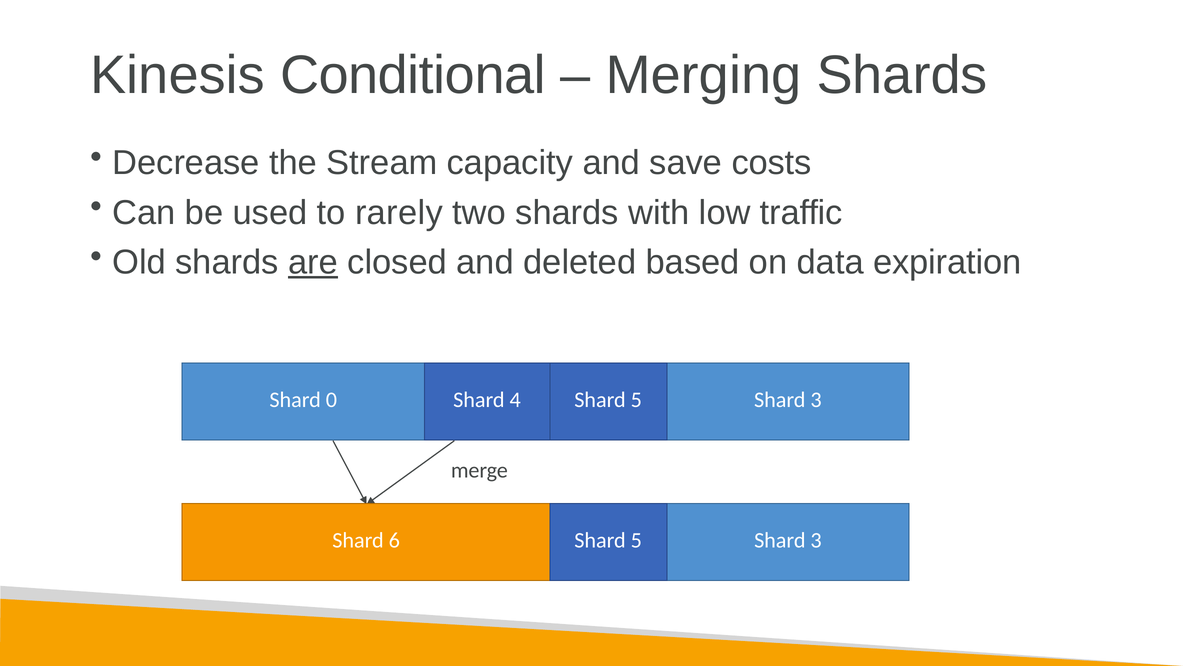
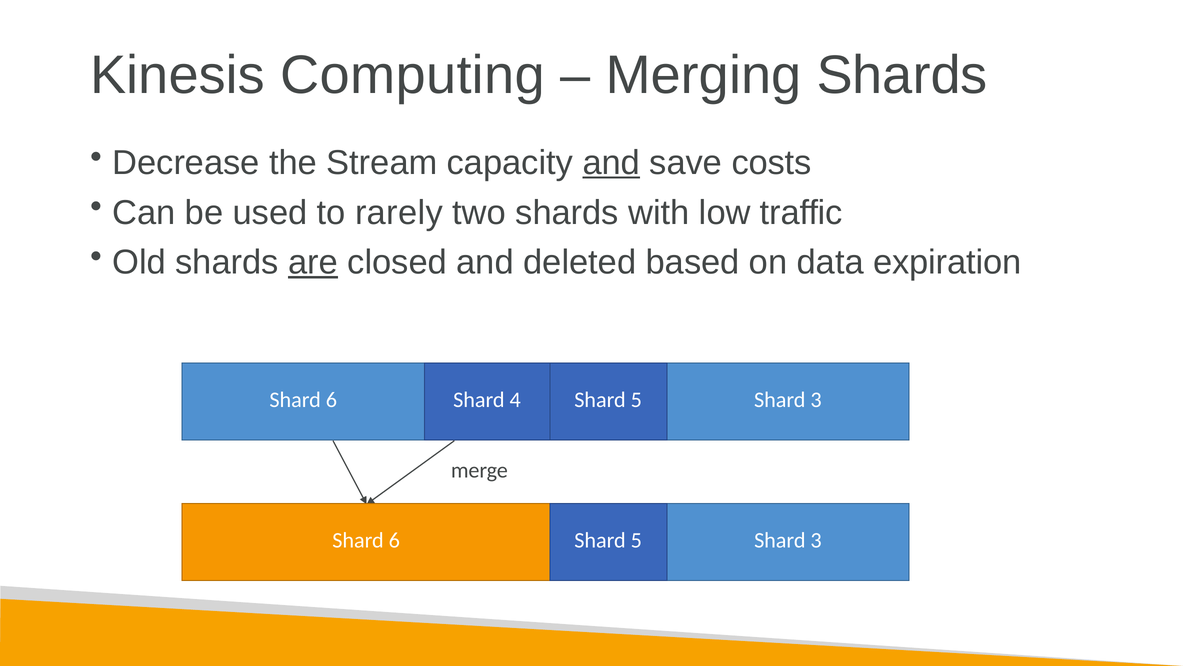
Conditional: Conditional -> Computing
and at (611, 163) underline: none -> present
0 at (331, 399): 0 -> 6
